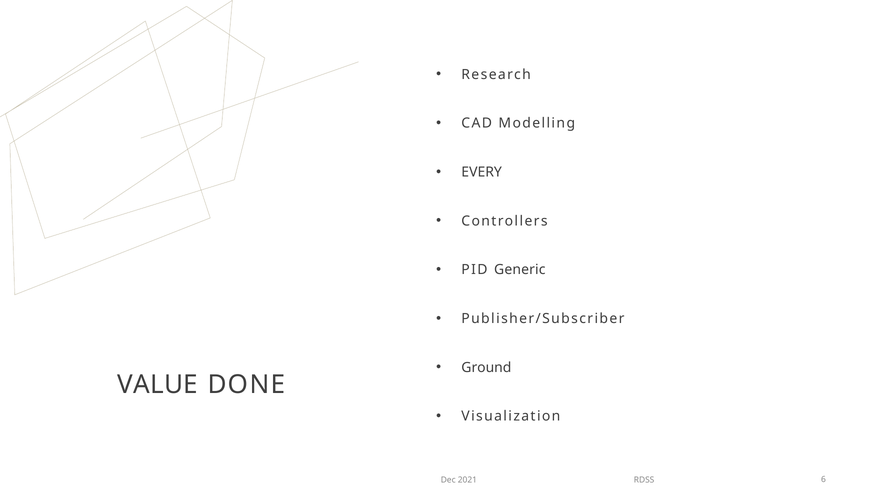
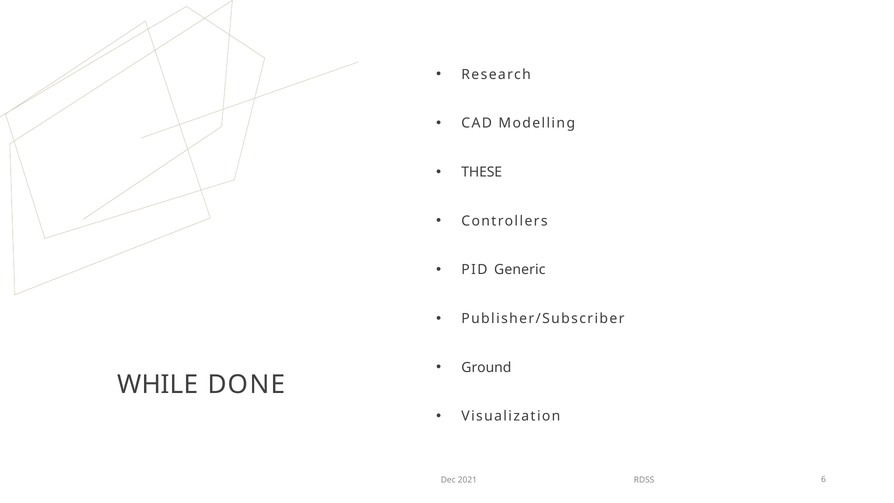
EVERY: EVERY -> THESE
VALUE: VALUE -> WHILE
